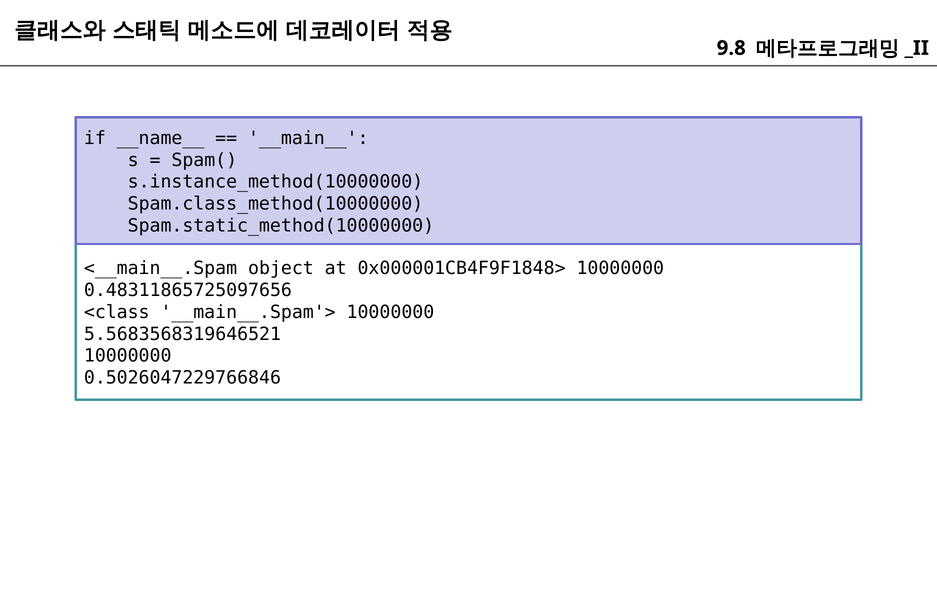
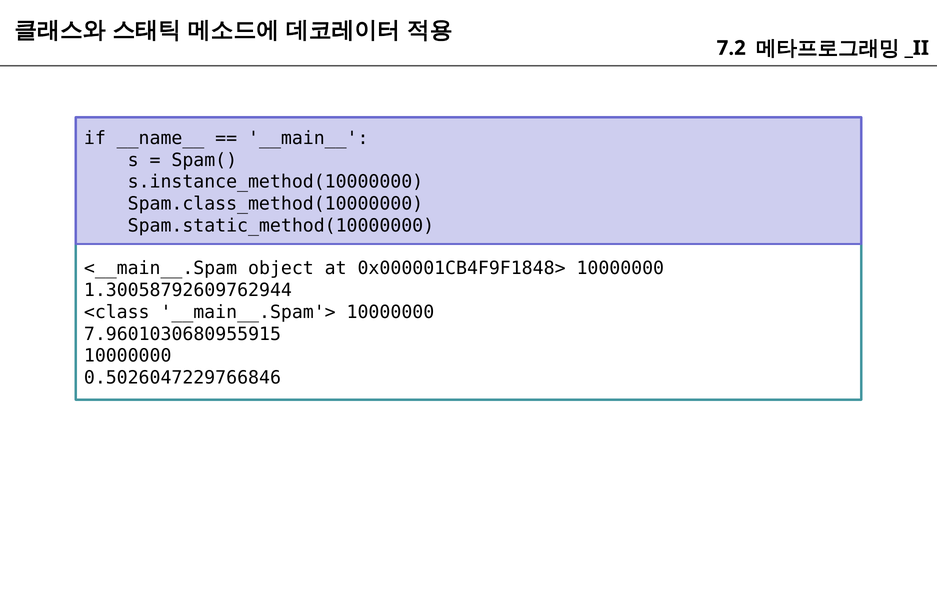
9.8: 9.8 -> 7.2
0.48311865725097656: 0.48311865725097656 -> 1.30058792609762944
5.5683568319646521: 5.5683568319646521 -> 7.9601030680955915
